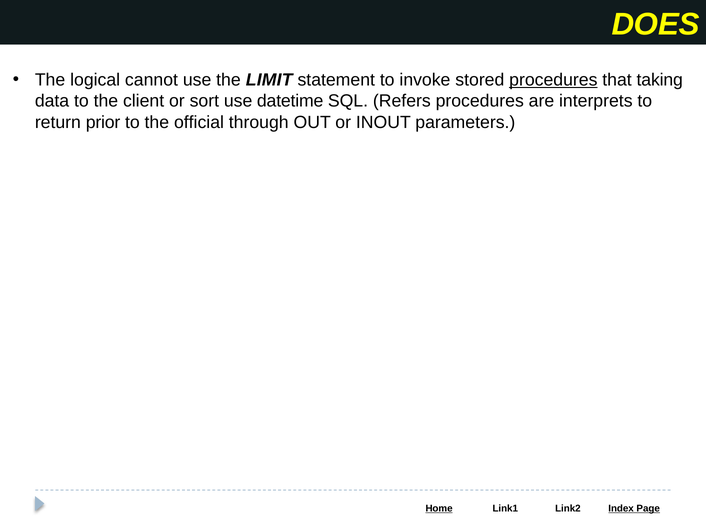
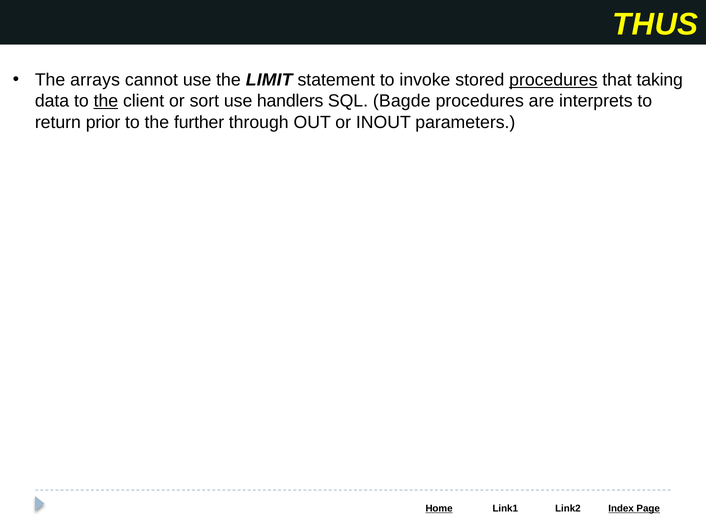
DOES: DOES -> THUS
logical: logical -> arrays
the at (106, 101) underline: none -> present
datetime: datetime -> handlers
Refers: Refers -> Bagde
official: official -> further
